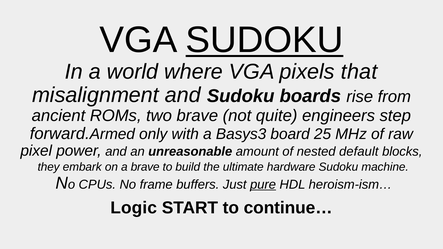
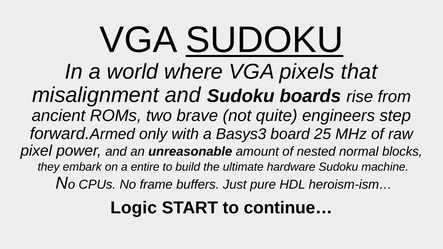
default: default -> normal
a brave: brave -> entire
pure underline: present -> none
